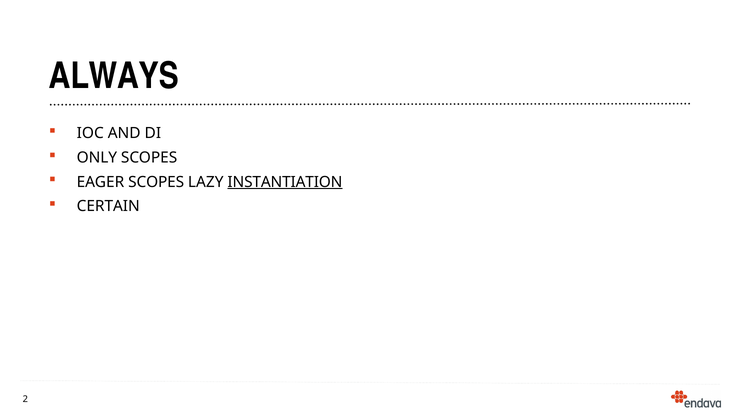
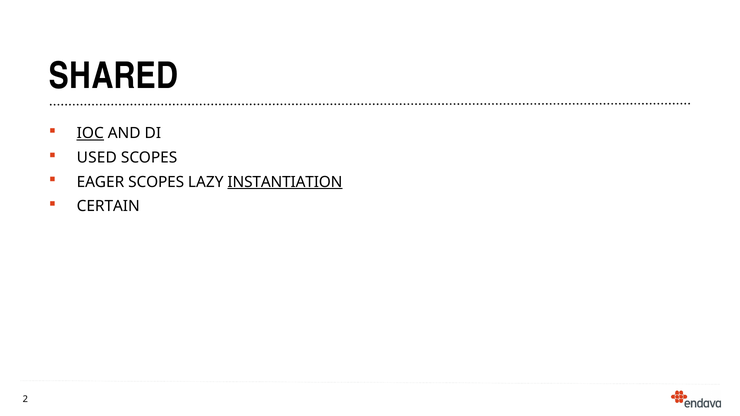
ALWAYS: ALWAYS -> SHARED
IOC underline: none -> present
ONLY: ONLY -> USED
